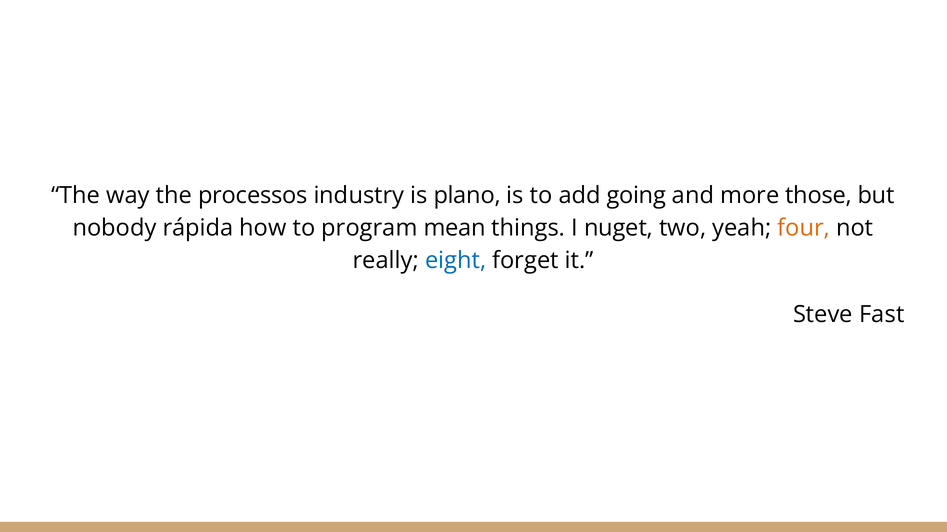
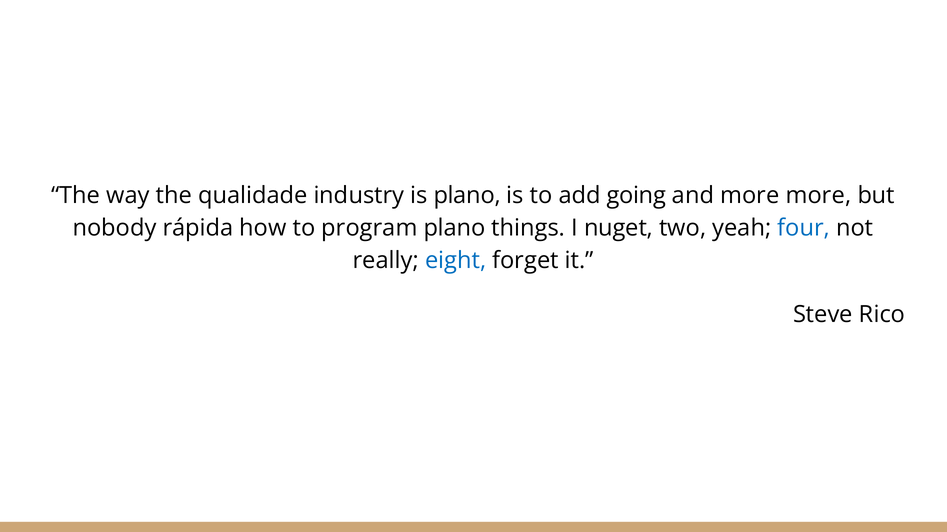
processos: processos -> qualidade
more those: those -> more
program mean: mean -> plano
four colour: orange -> blue
Fast: Fast -> Rico
